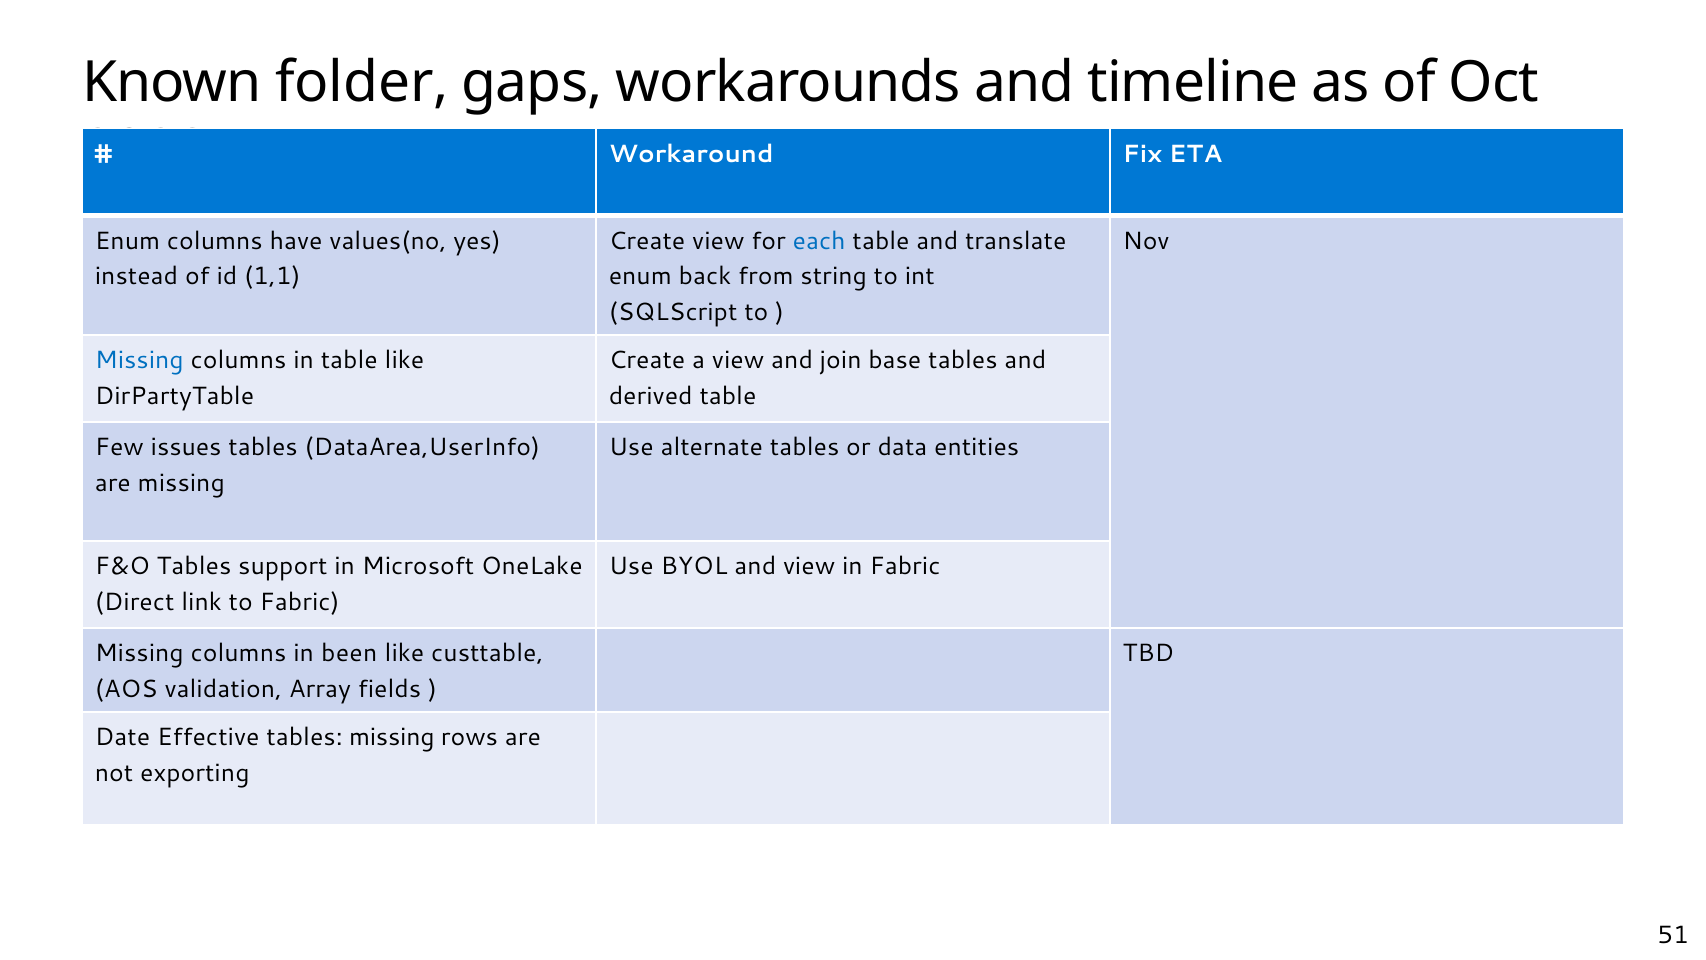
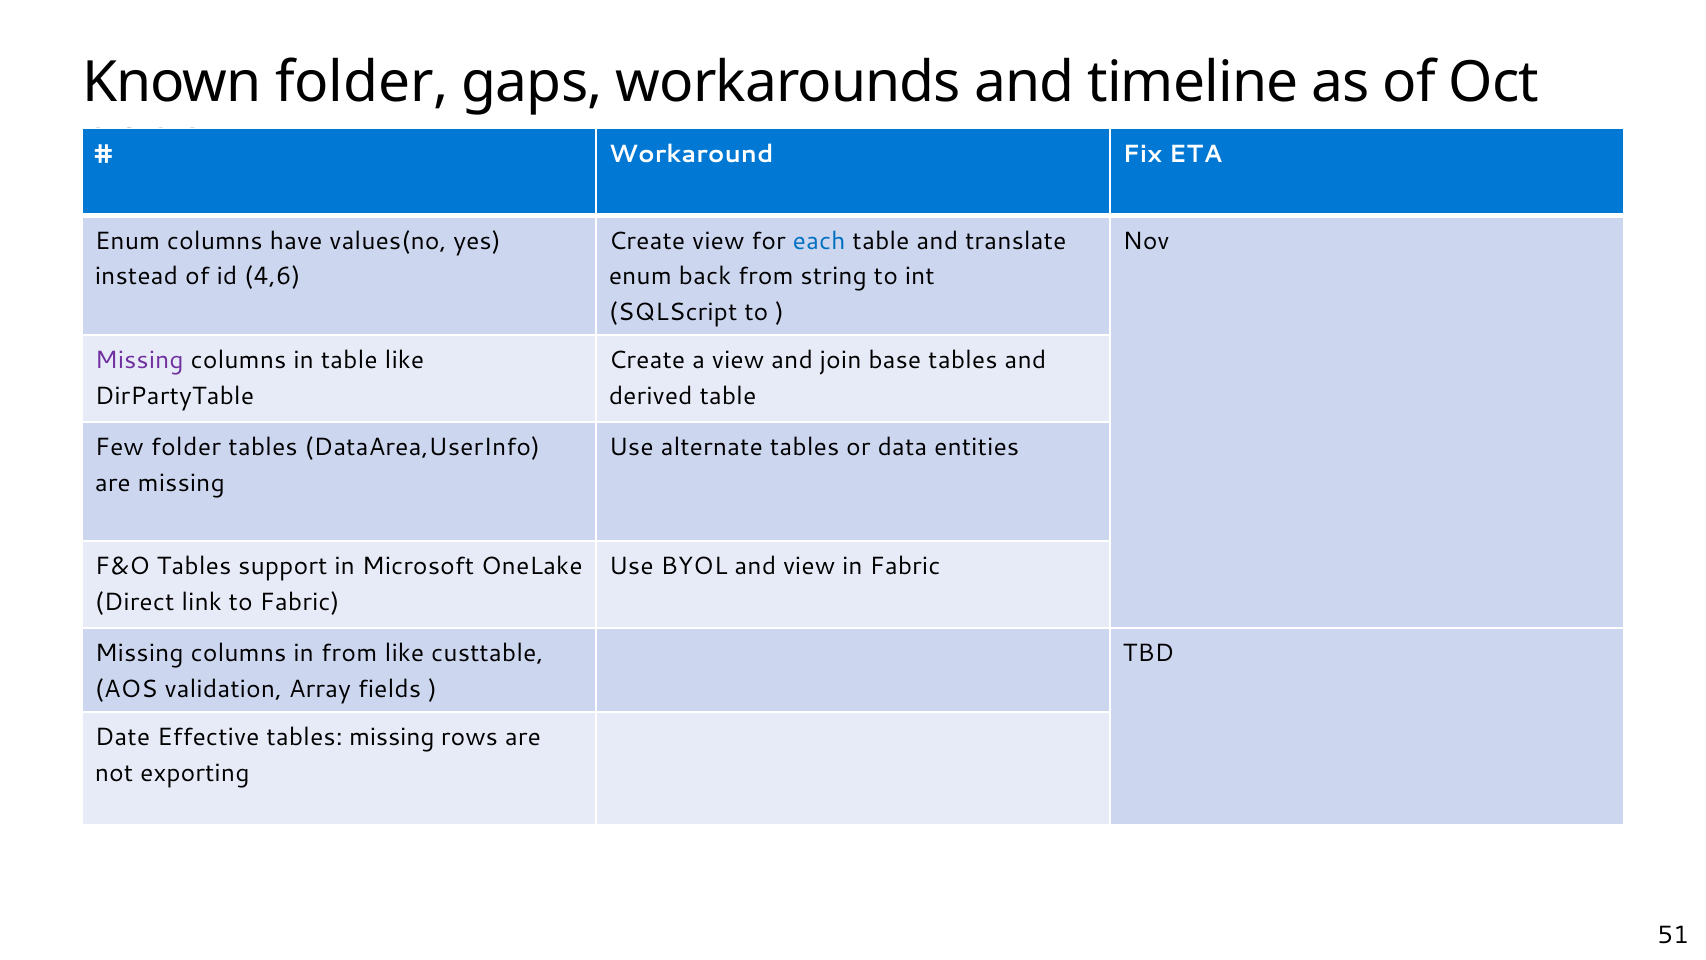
1,1: 1,1 -> 4,6
Missing at (139, 360) colour: blue -> purple
Few issues: issues -> folder
in been: been -> from
